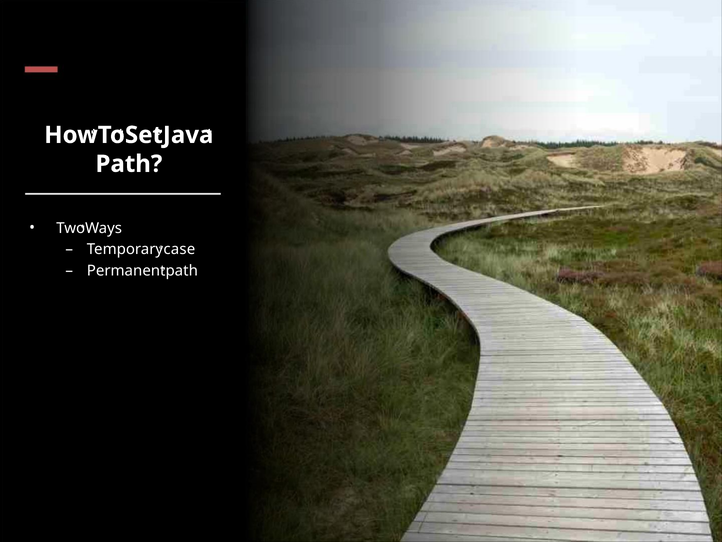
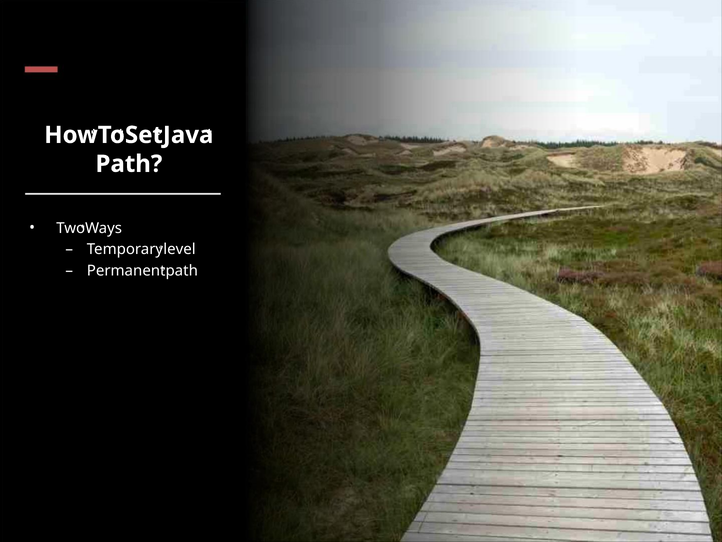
case: case -> level
